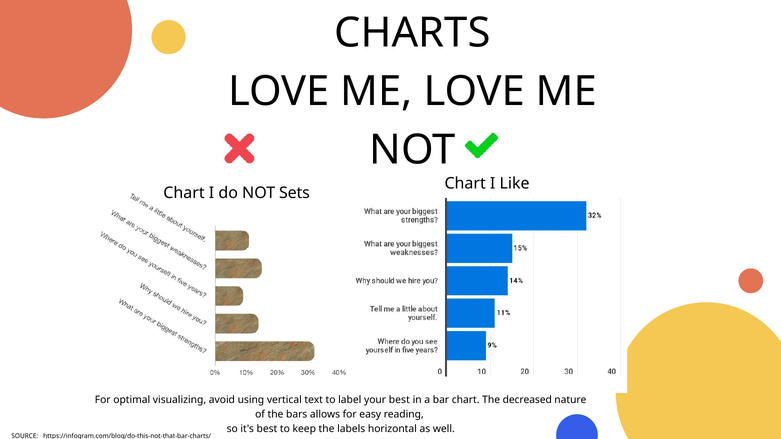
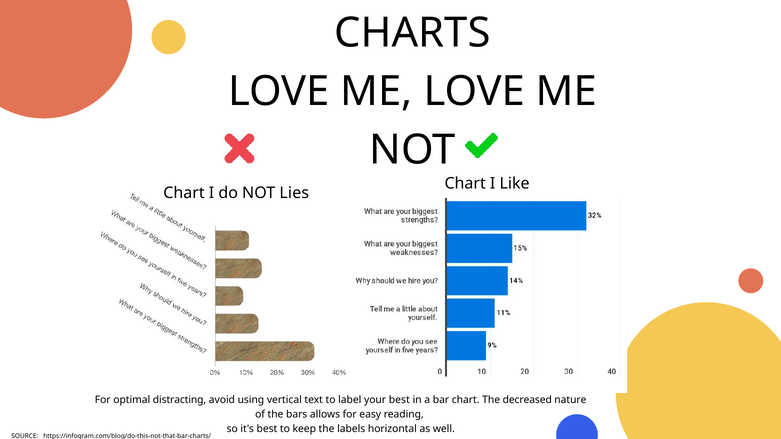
Sets: Sets -> Lies
visualizing: visualizing -> distracting
